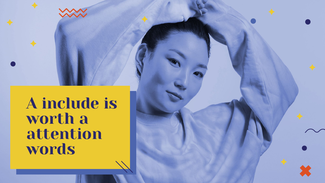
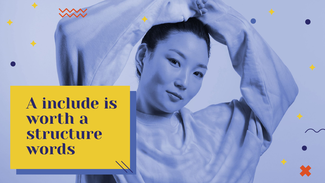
attention: attention -> structure
